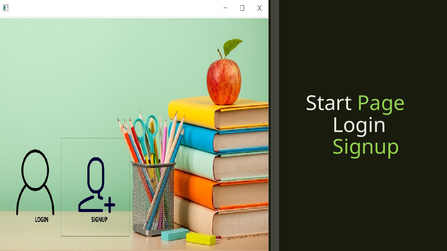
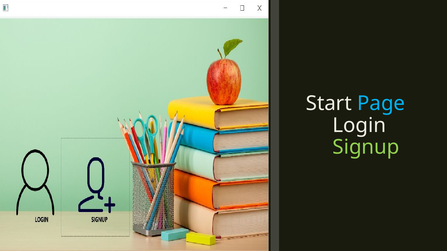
Page colour: light green -> light blue
